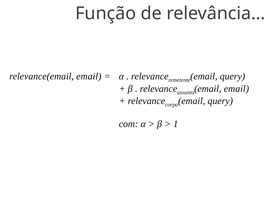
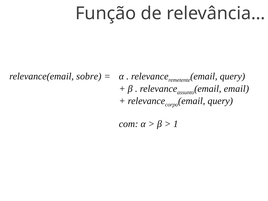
relevance(email email: email -> sobre
